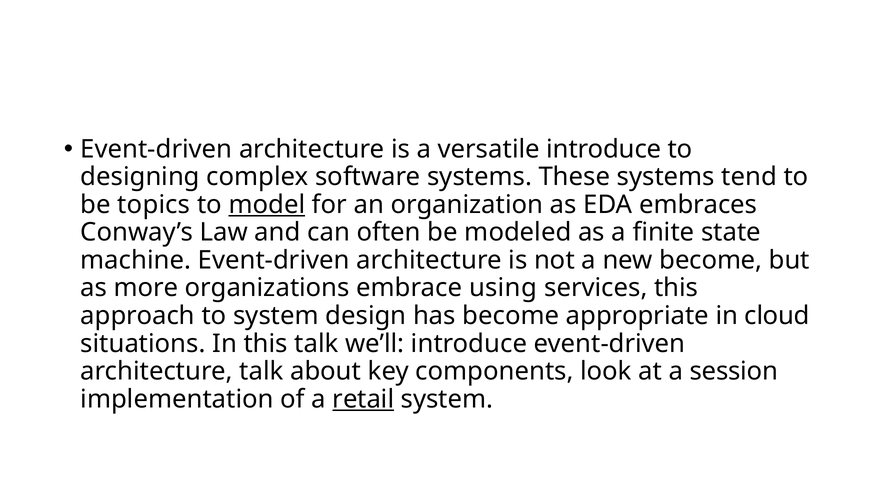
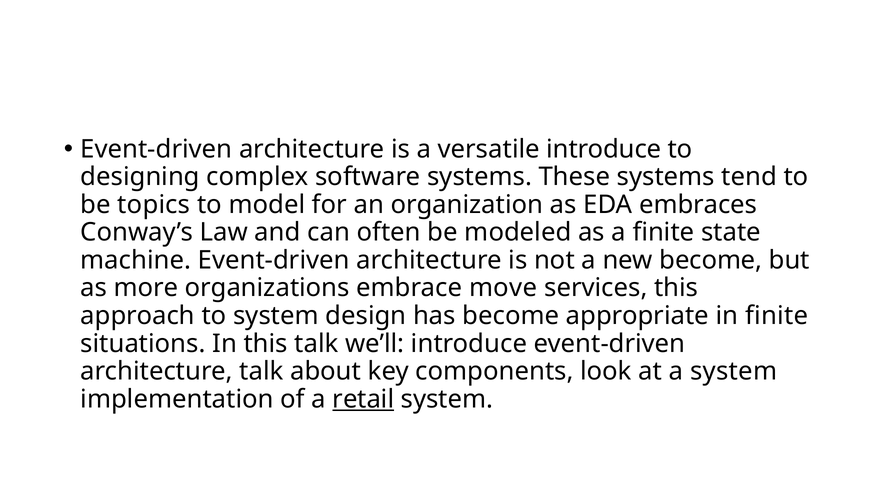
model underline: present -> none
using: using -> move
in cloud: cloud -> finite
a session: session -> system
